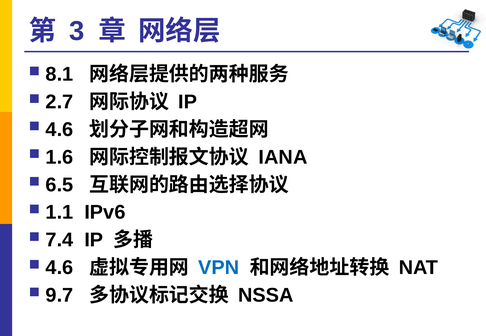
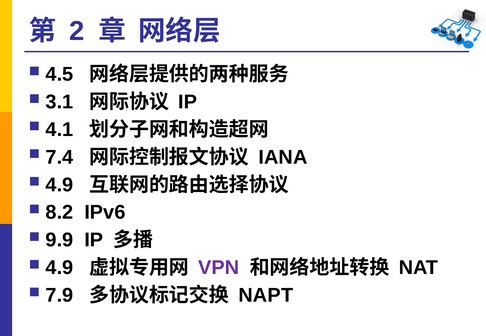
3: 3 -> 2
8.1: 8.1 -> 4.5
2.7: 2.7 -> 3.1
4.6 at (59, 130): 4.6 -> 4.1
1.6: 1.6 -> 7.4
6.5 at (59, 185): 6.5 -> 4.9
1.1: 1.1 -> 8.2
7.4: 7.4 -> 9.9
4.6 at (59, 268): 4.6 -> 4.9
VPN colour: blue -> purple
9.7: 9.7 -> 7.9
NSSA: NSSA -> NAPT
